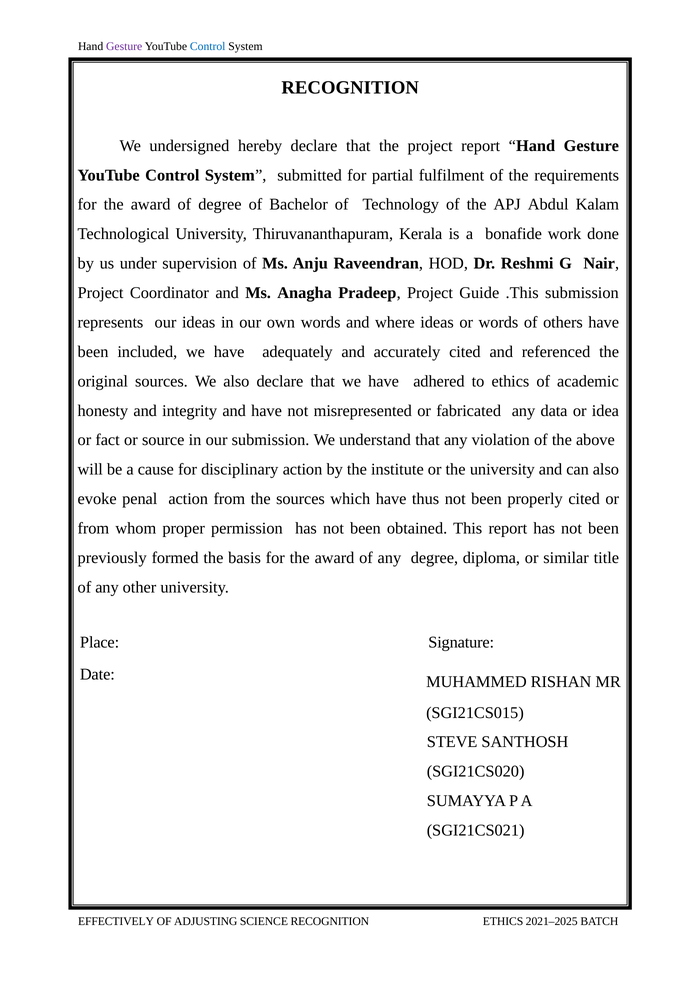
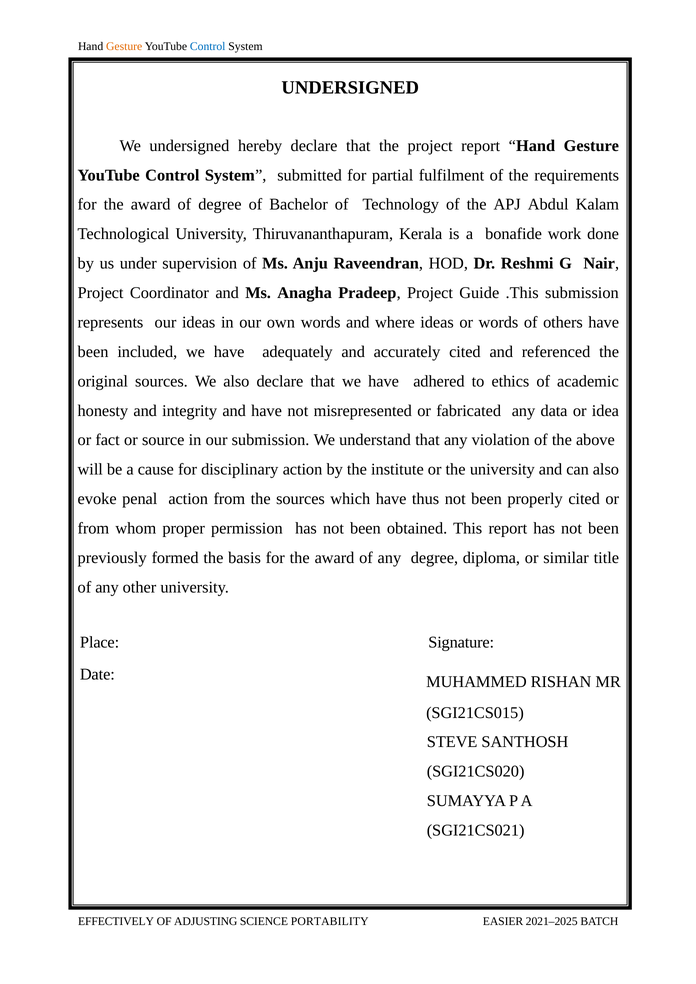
Gesture at (124, 46) colour: purple -> orange
RECOGNITION at (350, 88): RECOGNITION -> UNDERSIGNED
SCIENCE RECOGNITION: RECOGNITION -> PORTABILITY
ETHICS at (503, 921): ETHICS -> EASIER
